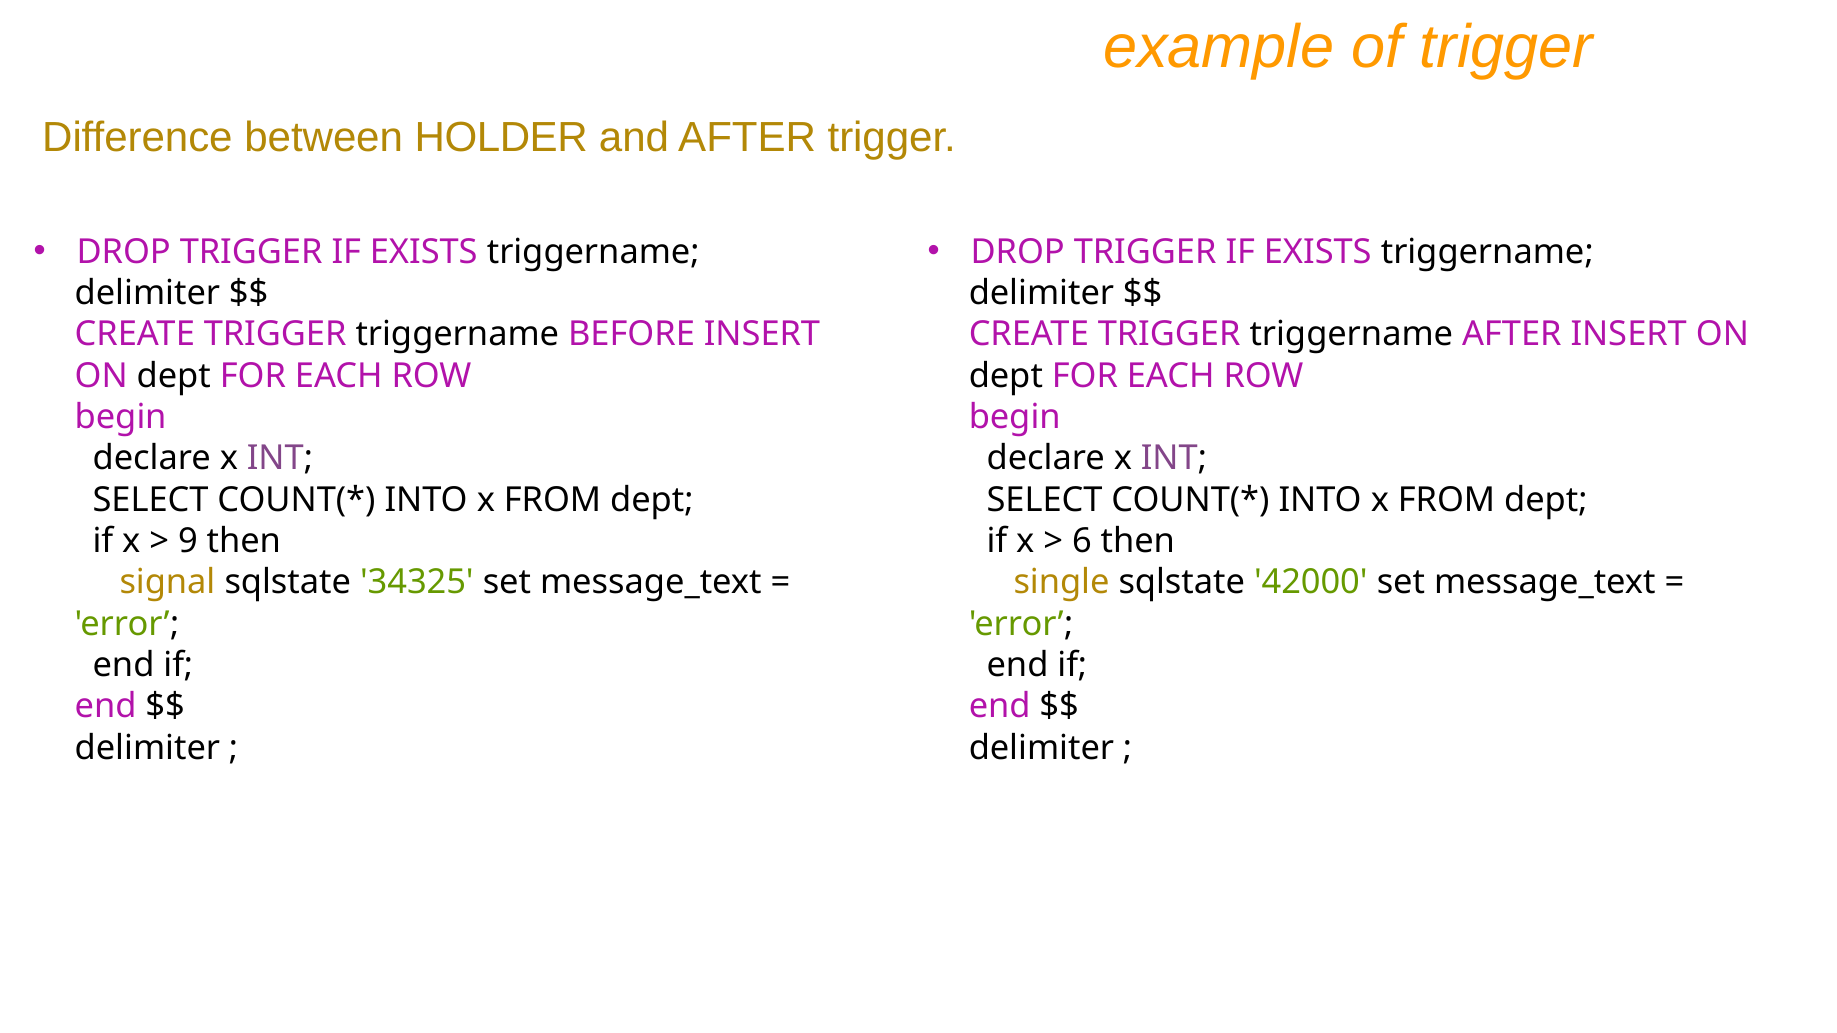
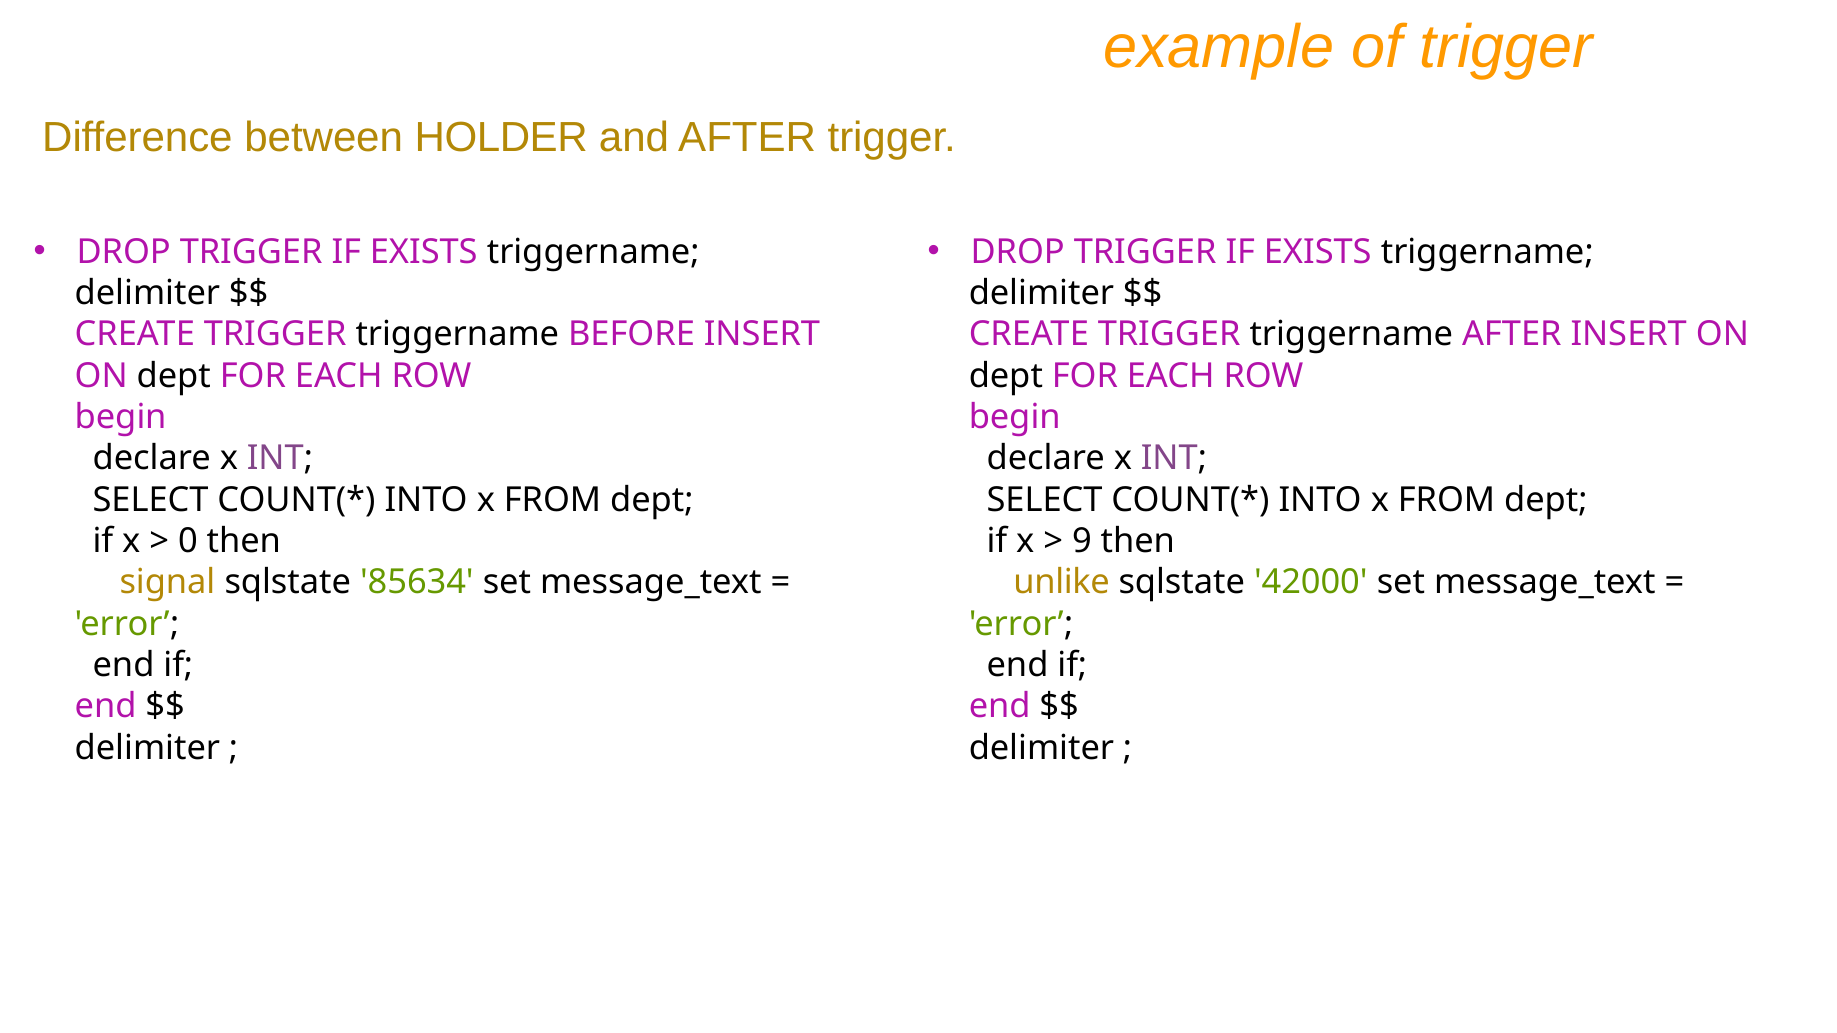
9: 9 -> 0
6: 6 -> 9
34325: 34325 -> 85634
single: single -> unlike
